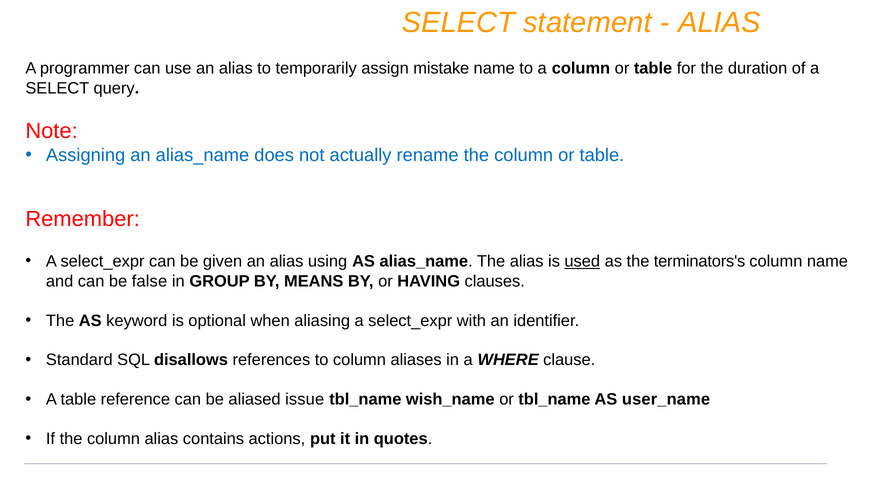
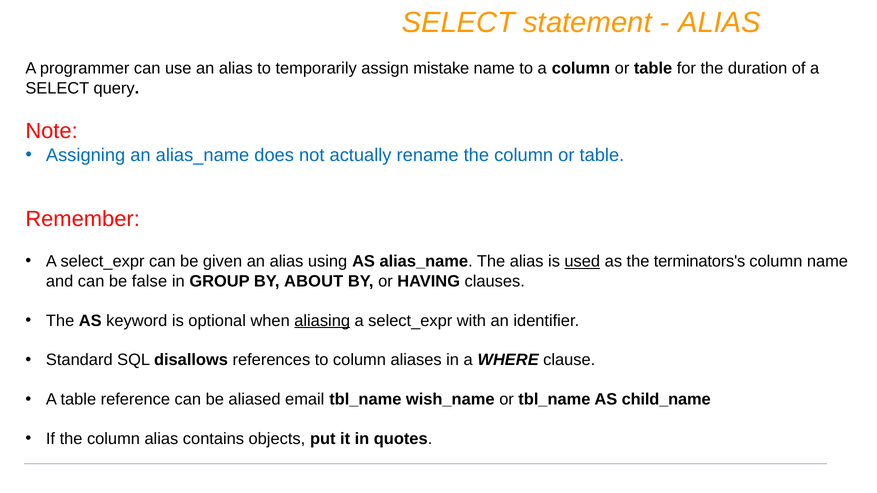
MEANS: MEANS -> ABOUT
aliasing underline: none -> present
issue: issue -> email
user_name: user_name -> child_name
actions: actions -> objects
